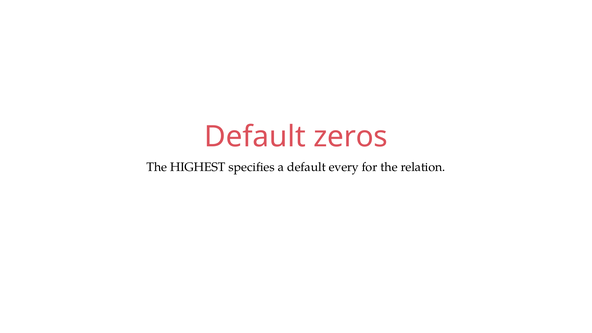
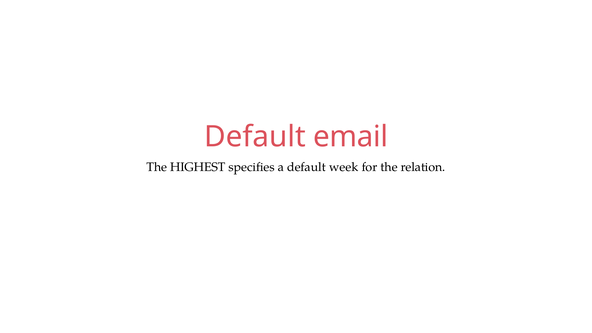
zeros: zeros -> email
every: every -> week
